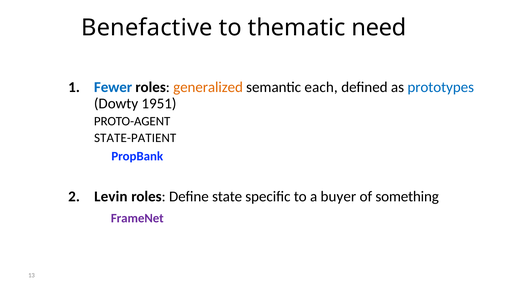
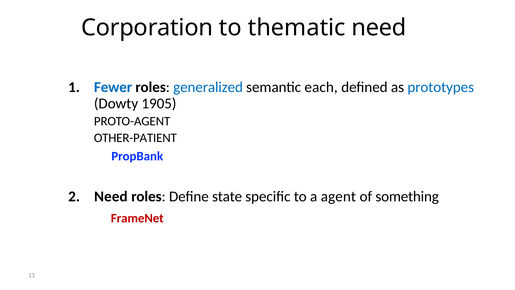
Benefactive: Benefactive -> Corporation
generalized colour: orange -> blue
1951: 1951 -> 1905
STATE-PATIENT: STATE-PATIENT -> OTHER-PATIENT
Levin at (111, 196): Levin -> Need
buyer: buyer -> agent
FrameNet colour: purple -> red
